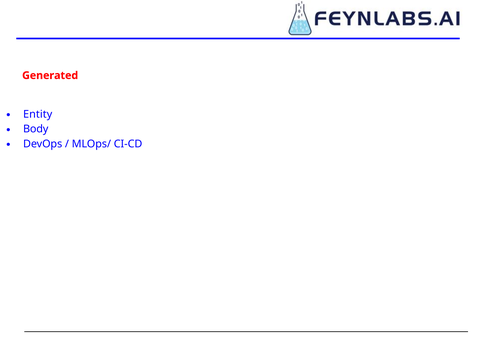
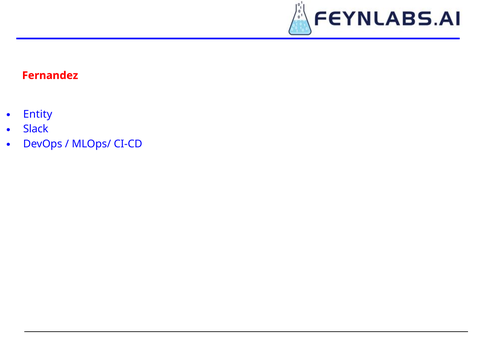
Generated: Generated -> Fernandez
Body: Body -> Slack
